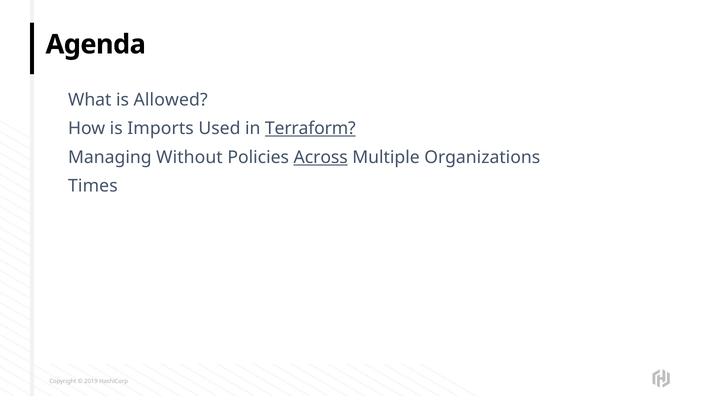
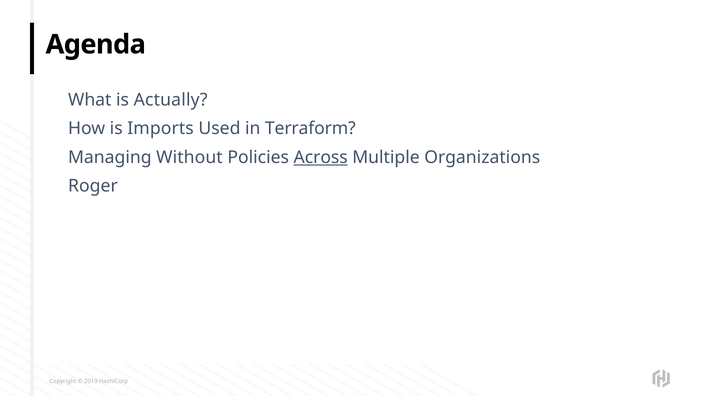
Allowed: Allowed -> Actually
Terraform underline: present -> none
Times: Times -> Roger
